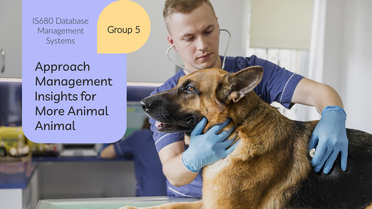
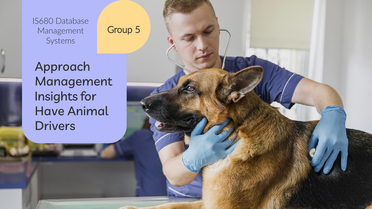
More: More -> Have
Animal at (55, 126): Animal -> Drivers
